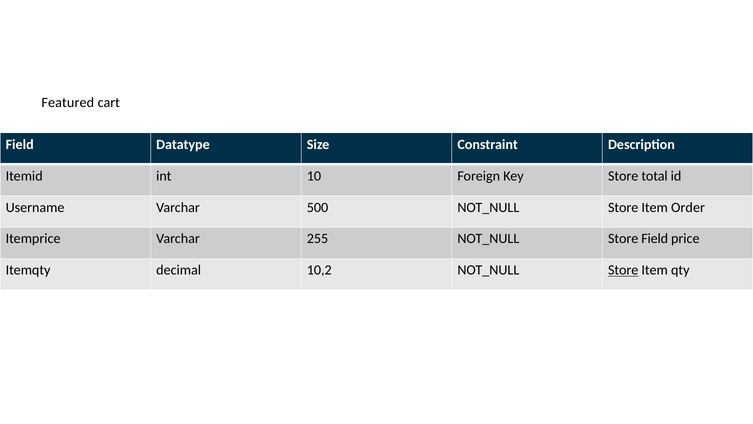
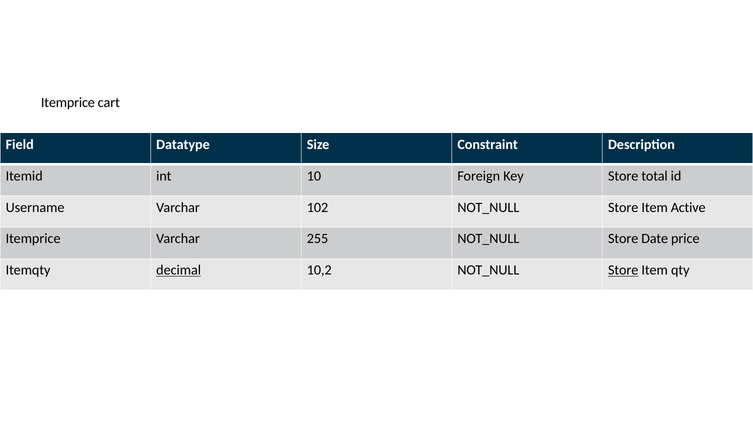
Featured at (68, 103): Featured -> Itemprice
500: 500 -> 102
Order: Order -> Active
Store Field: Field -> Date
decimal underline: none -> present
